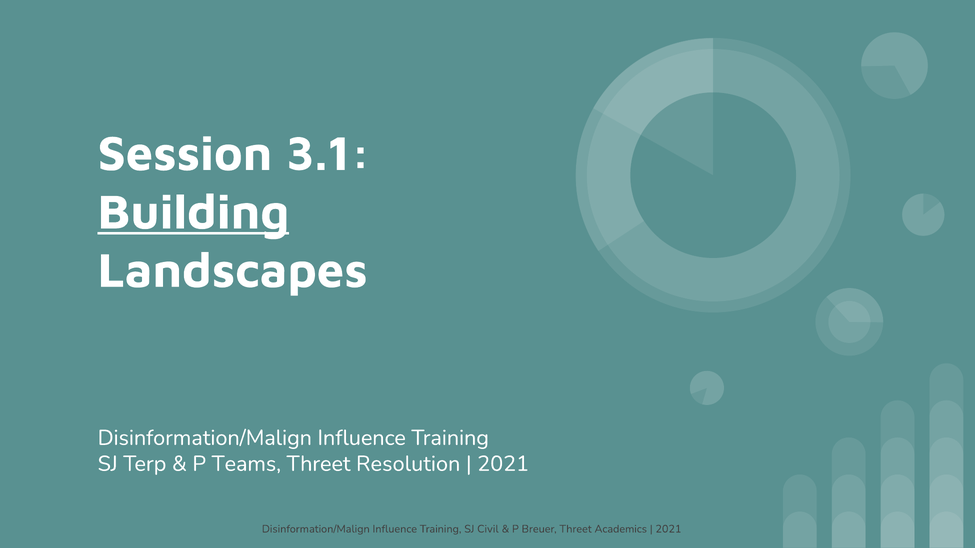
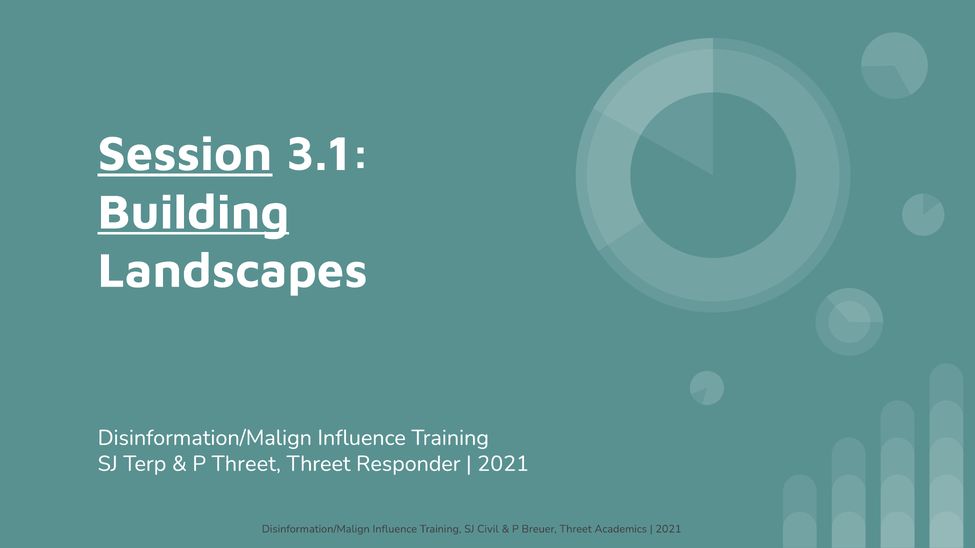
Session underline: none -> present
P Teams: Teams -> Threet
Resolution: Resolution -> Responder
